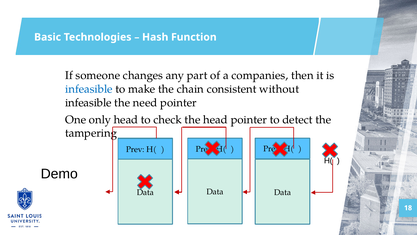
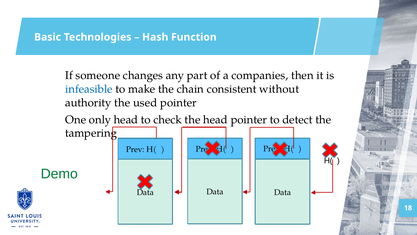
infeasible at (88, 102): infeasible -> authority
need: need -> used
Demo colour: black -> green
